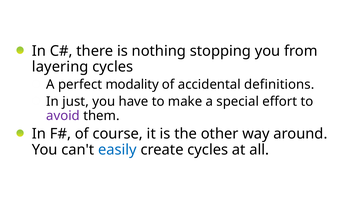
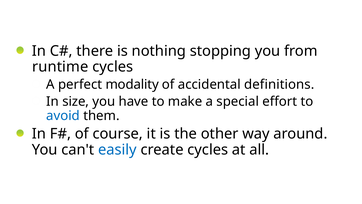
layering: layering -> runtime
just: just -> size
avoid colour: purple -> blue
